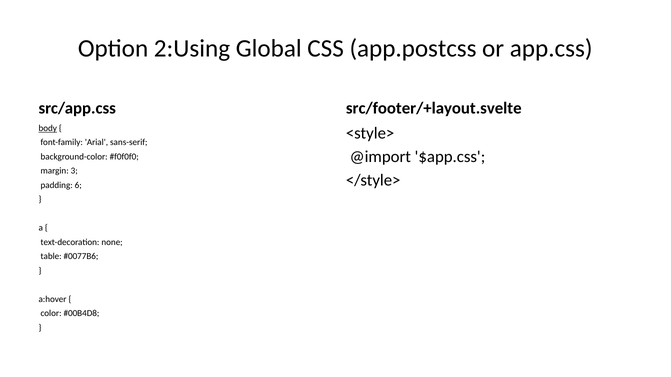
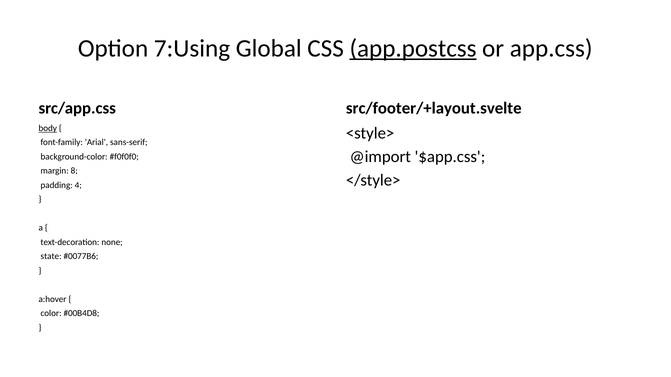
2:Using: 2:Using -> 7:Using
app.postcss underline: none -> present
3: 3 -> 8
6: 6 -> 4
table: table -> state
